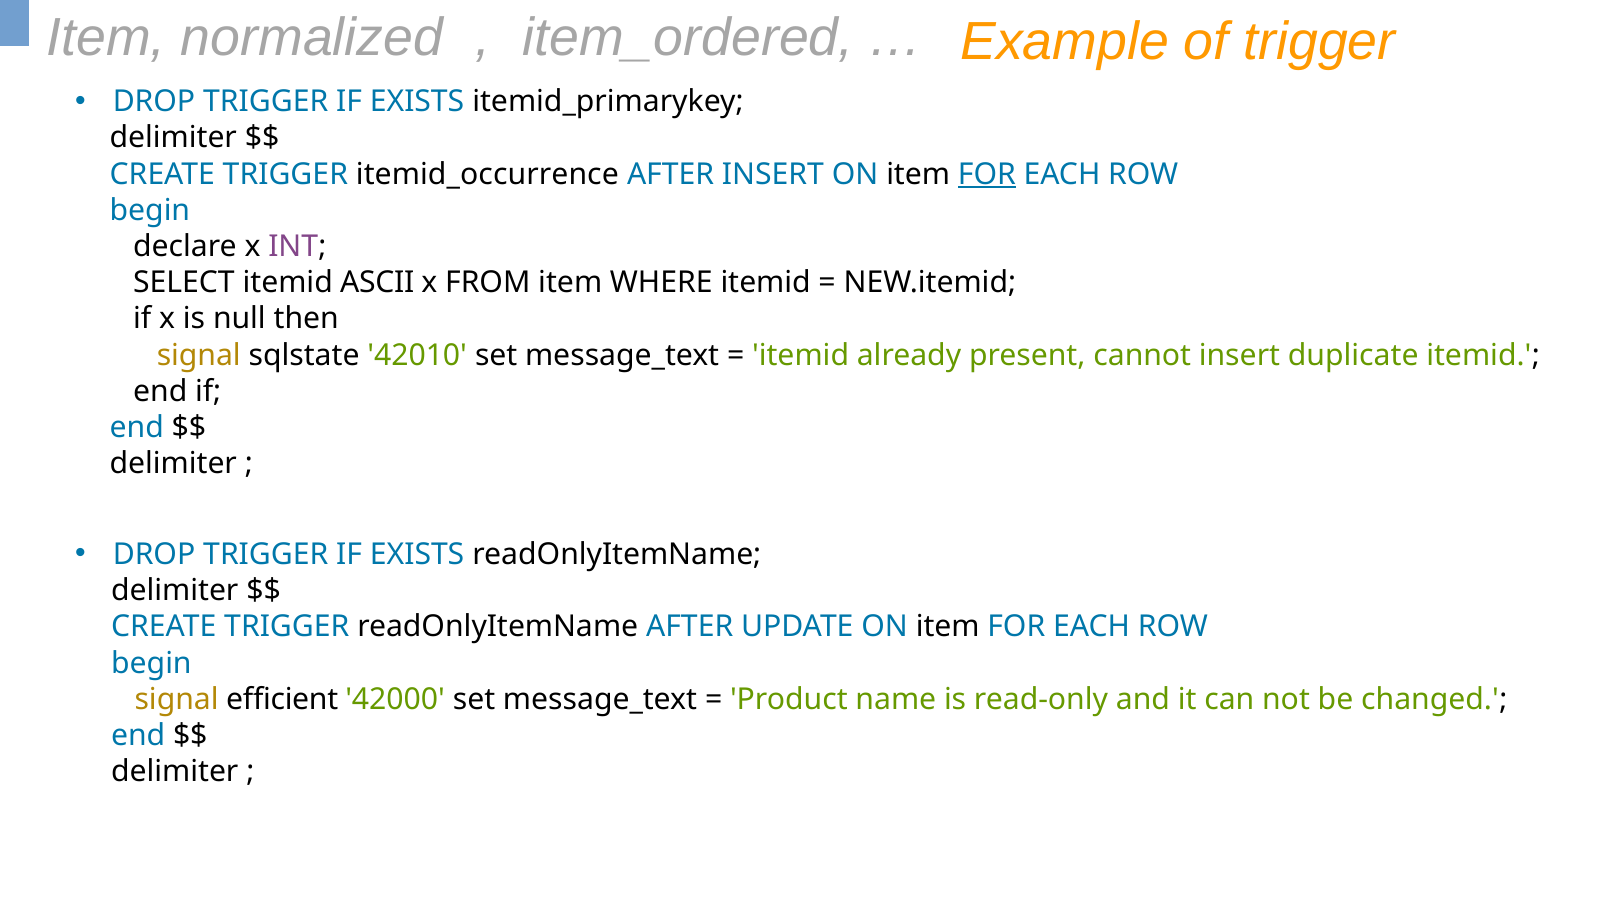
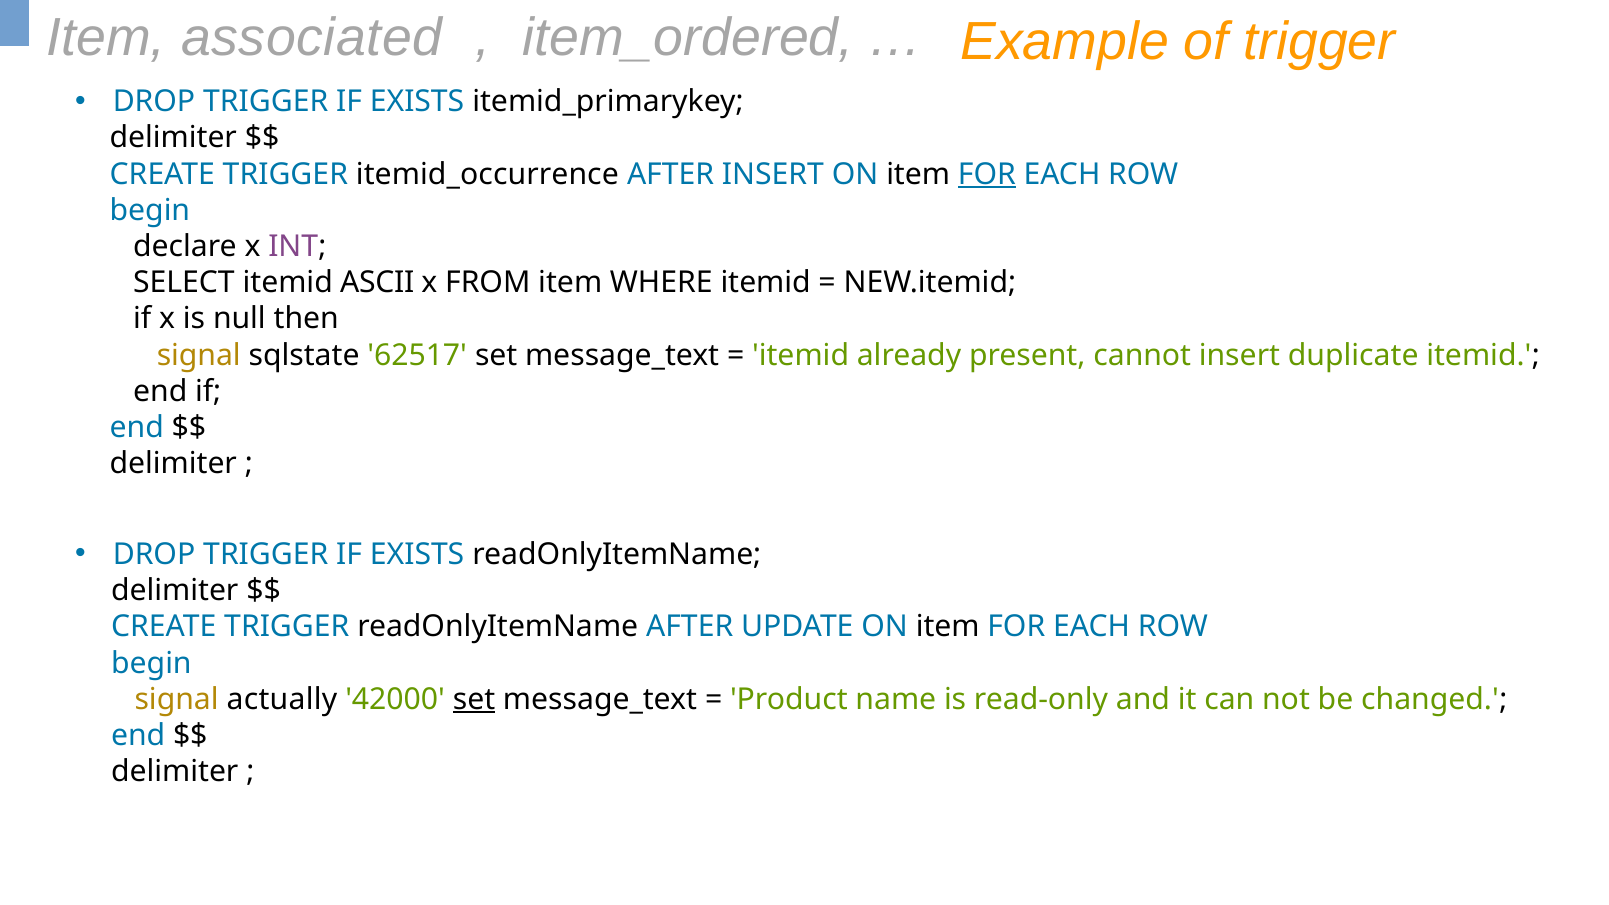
normalized: normalized -> associated
42010: 42010 -> 62517
efficient: efficient -> actually
set at (474, 699) underline: none -> present
